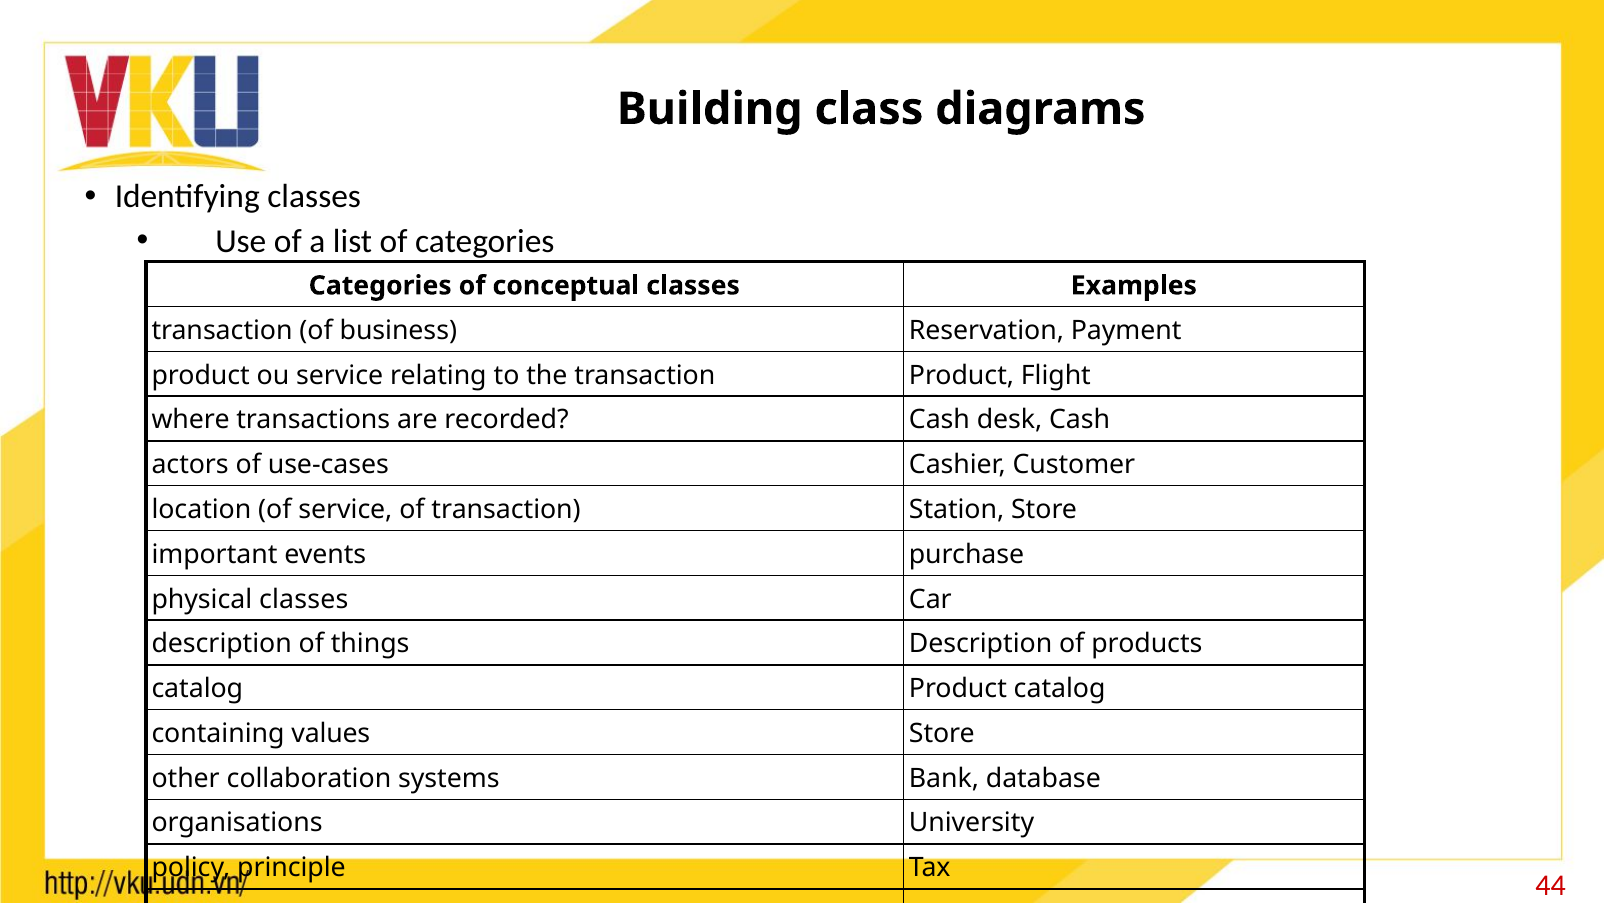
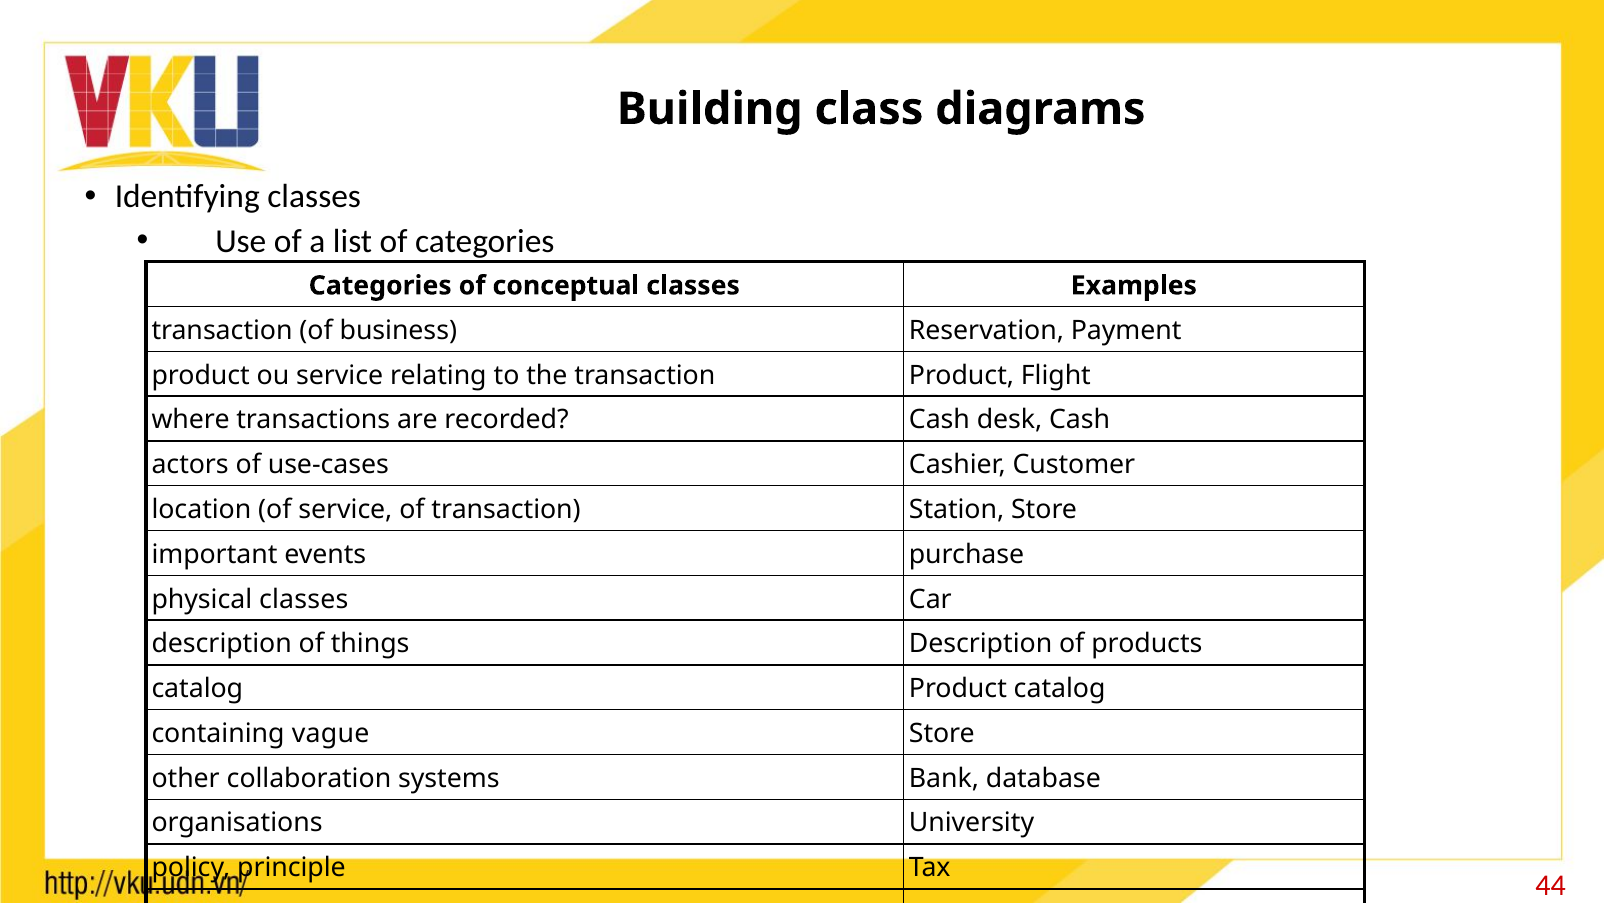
values: values -> vague
